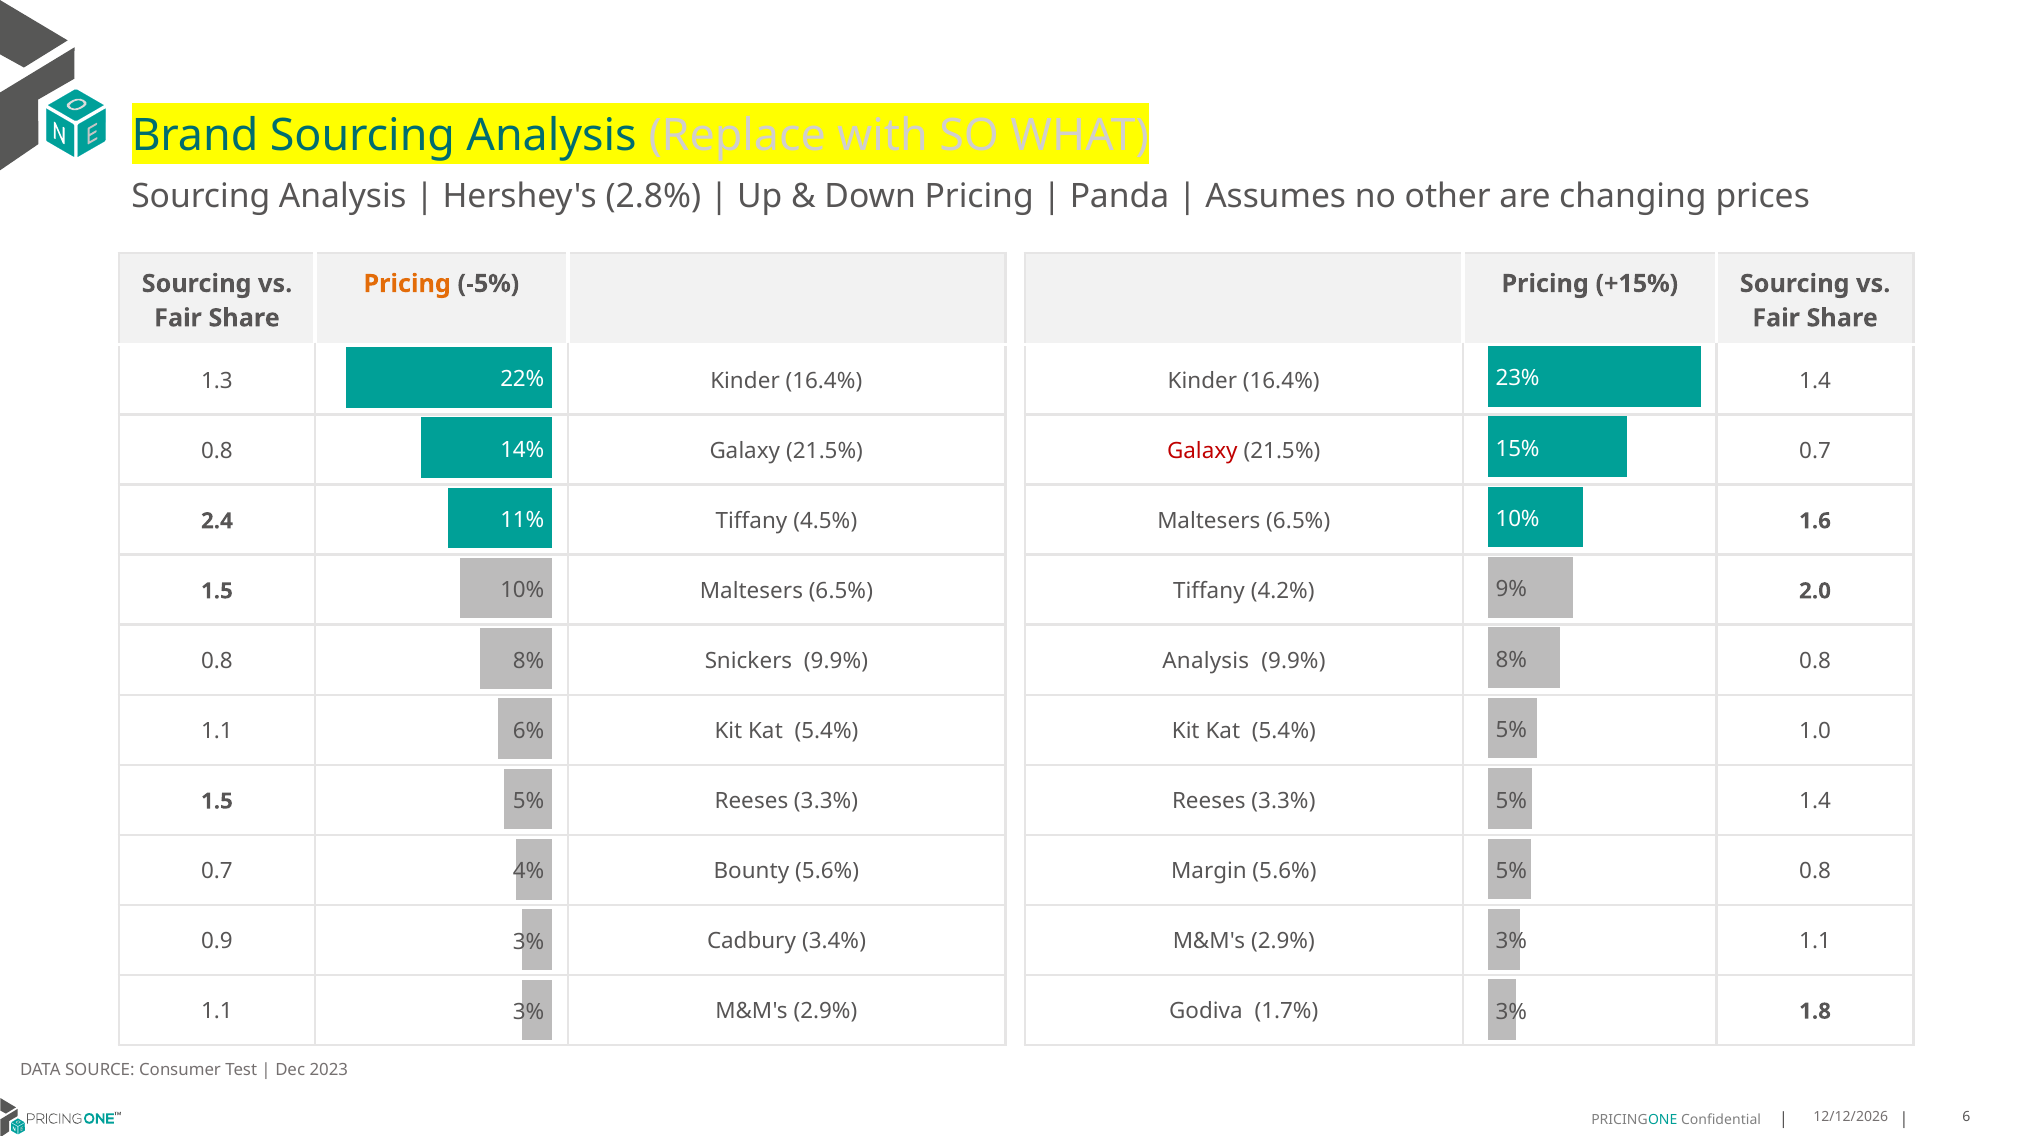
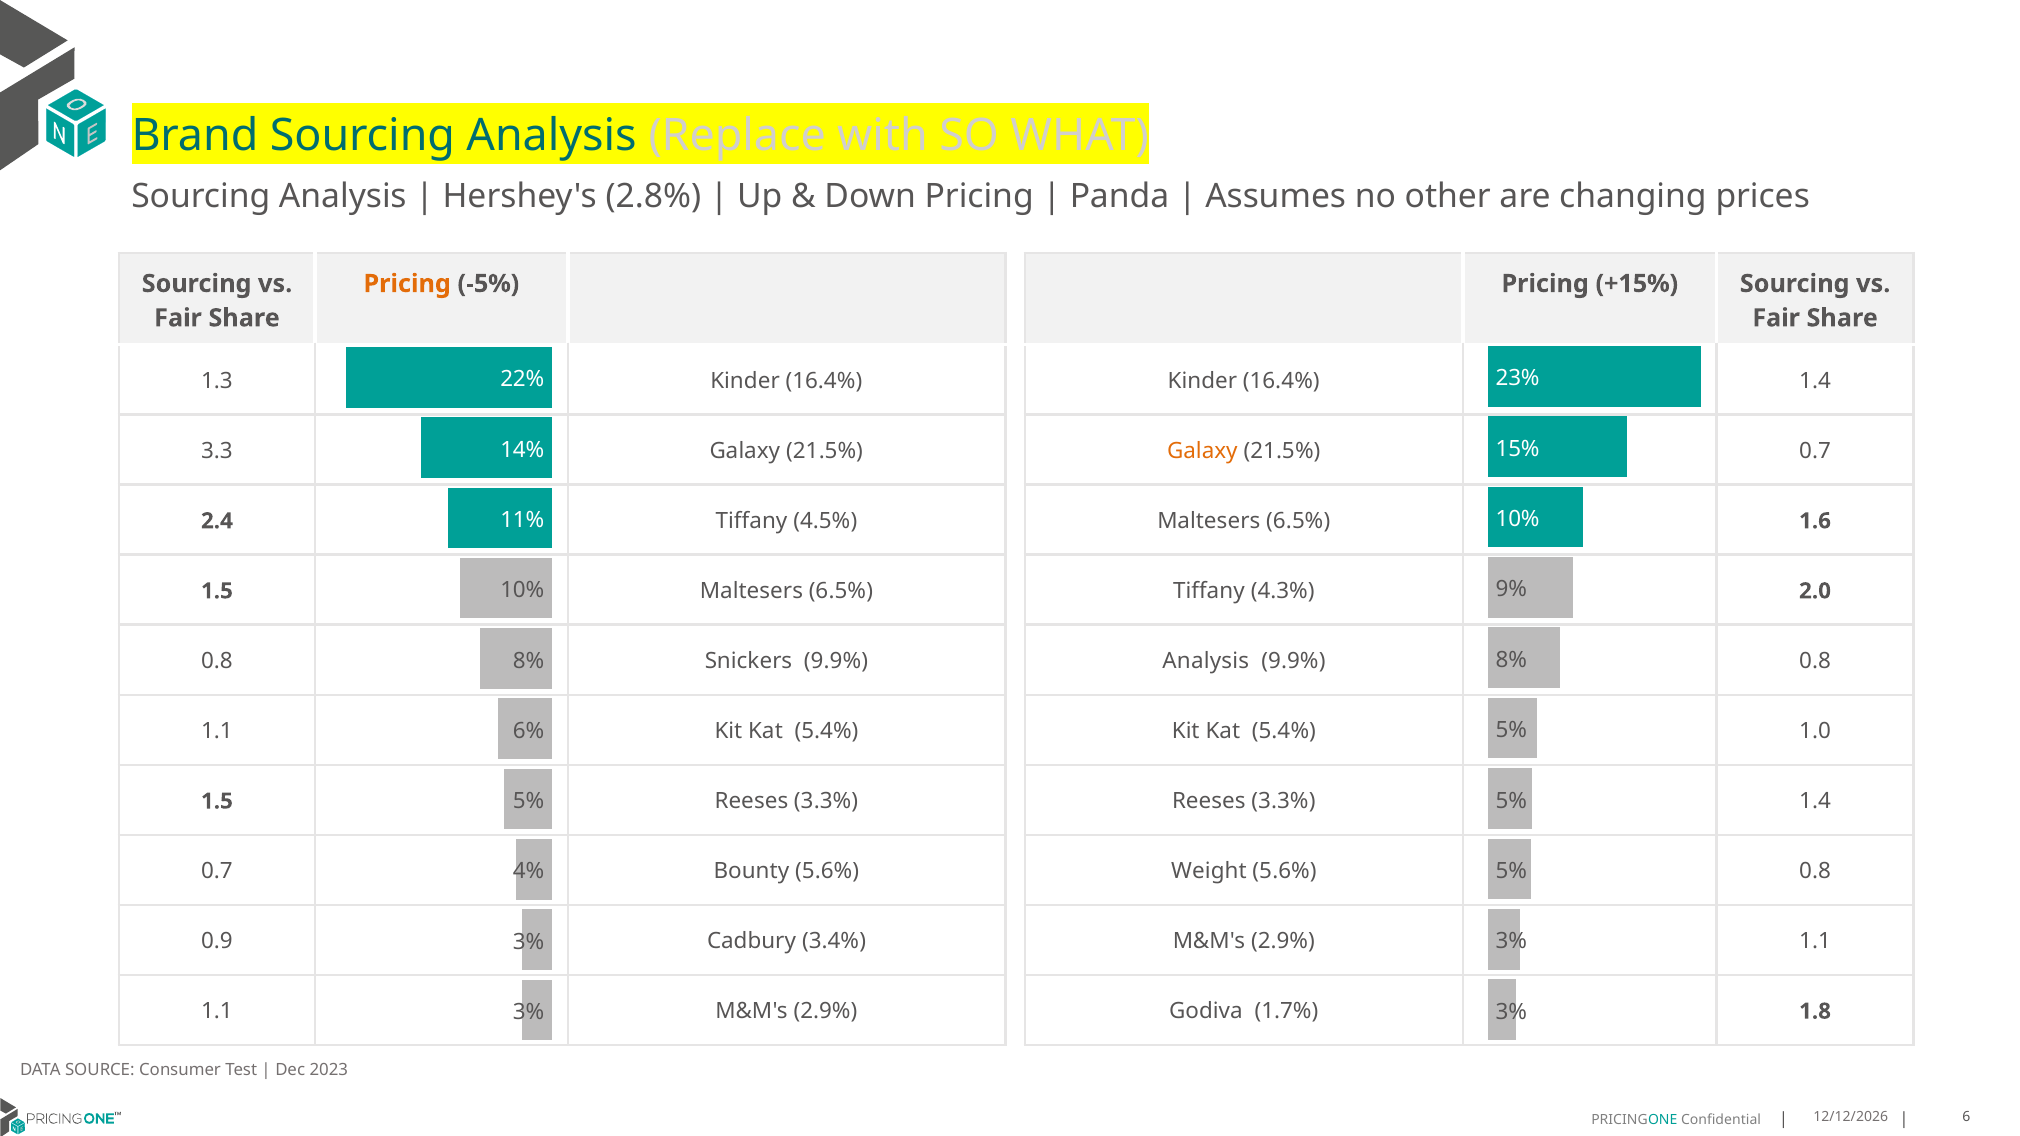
0.8 at (217, 451): 0.8 -> 3.3
Galaxy at (1202, 451) colour: red -> orange
4.2%: 4.2% -> 4.3%
Margin: Margin -> Weight
